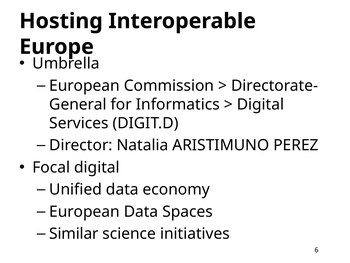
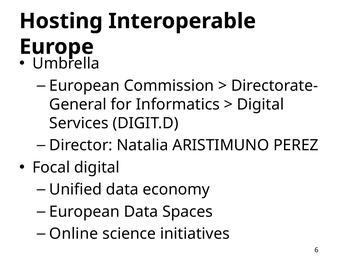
Similar: Similar -> Online
